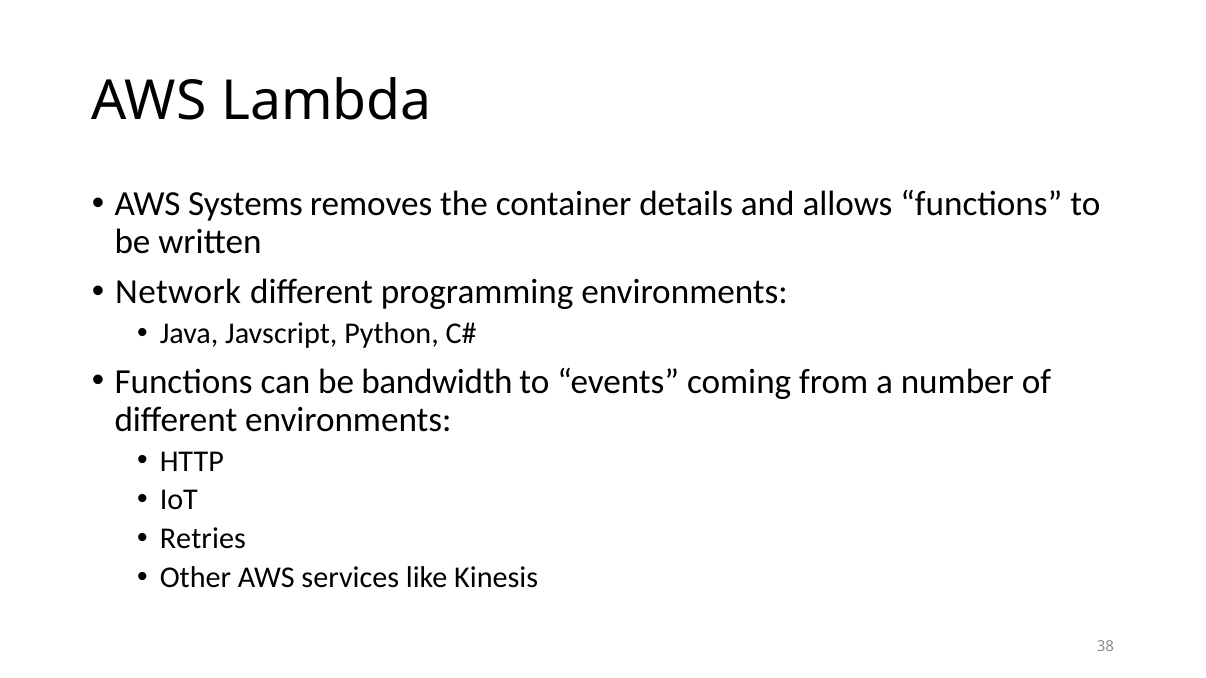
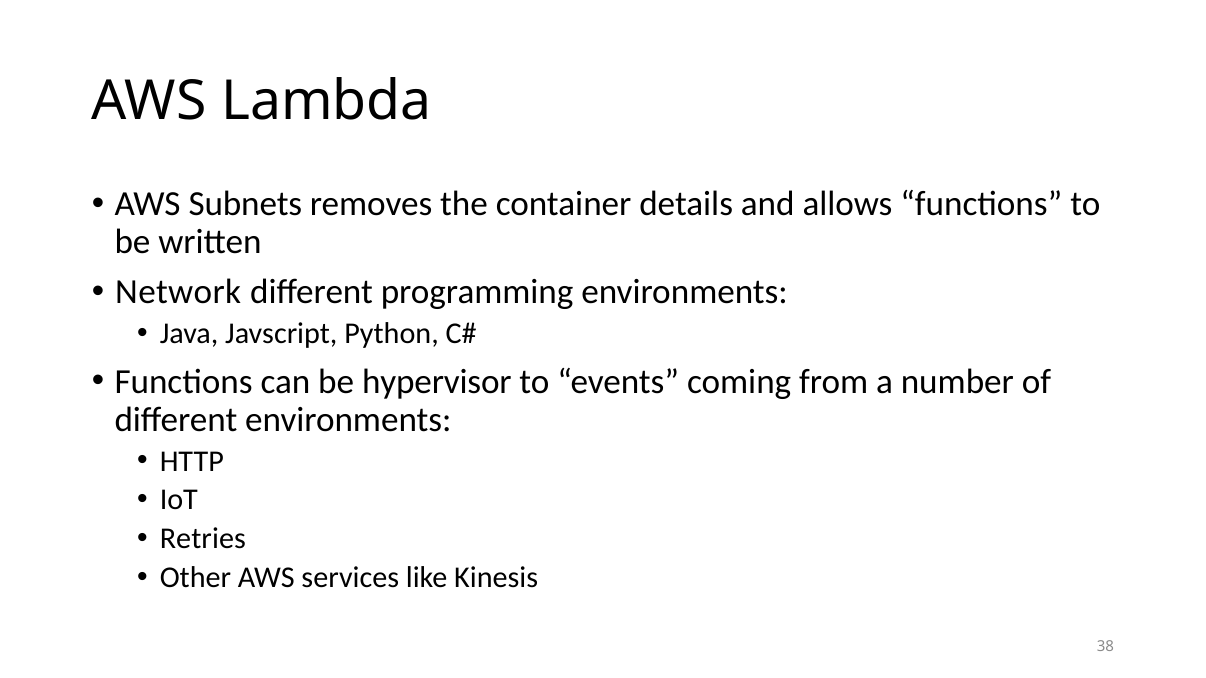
Systems: Systems -> Subnets
bandwidth: bandwidth -> hypervisor
